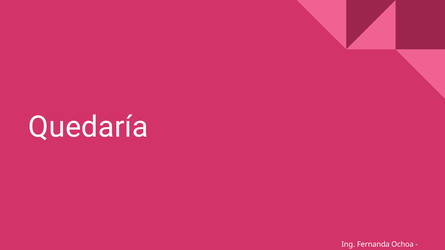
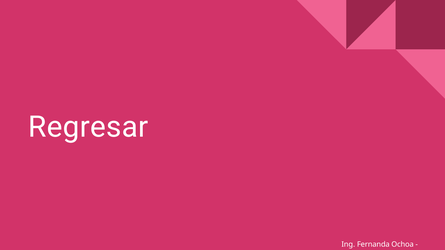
Quedaría: Quedaría -> Regresar
